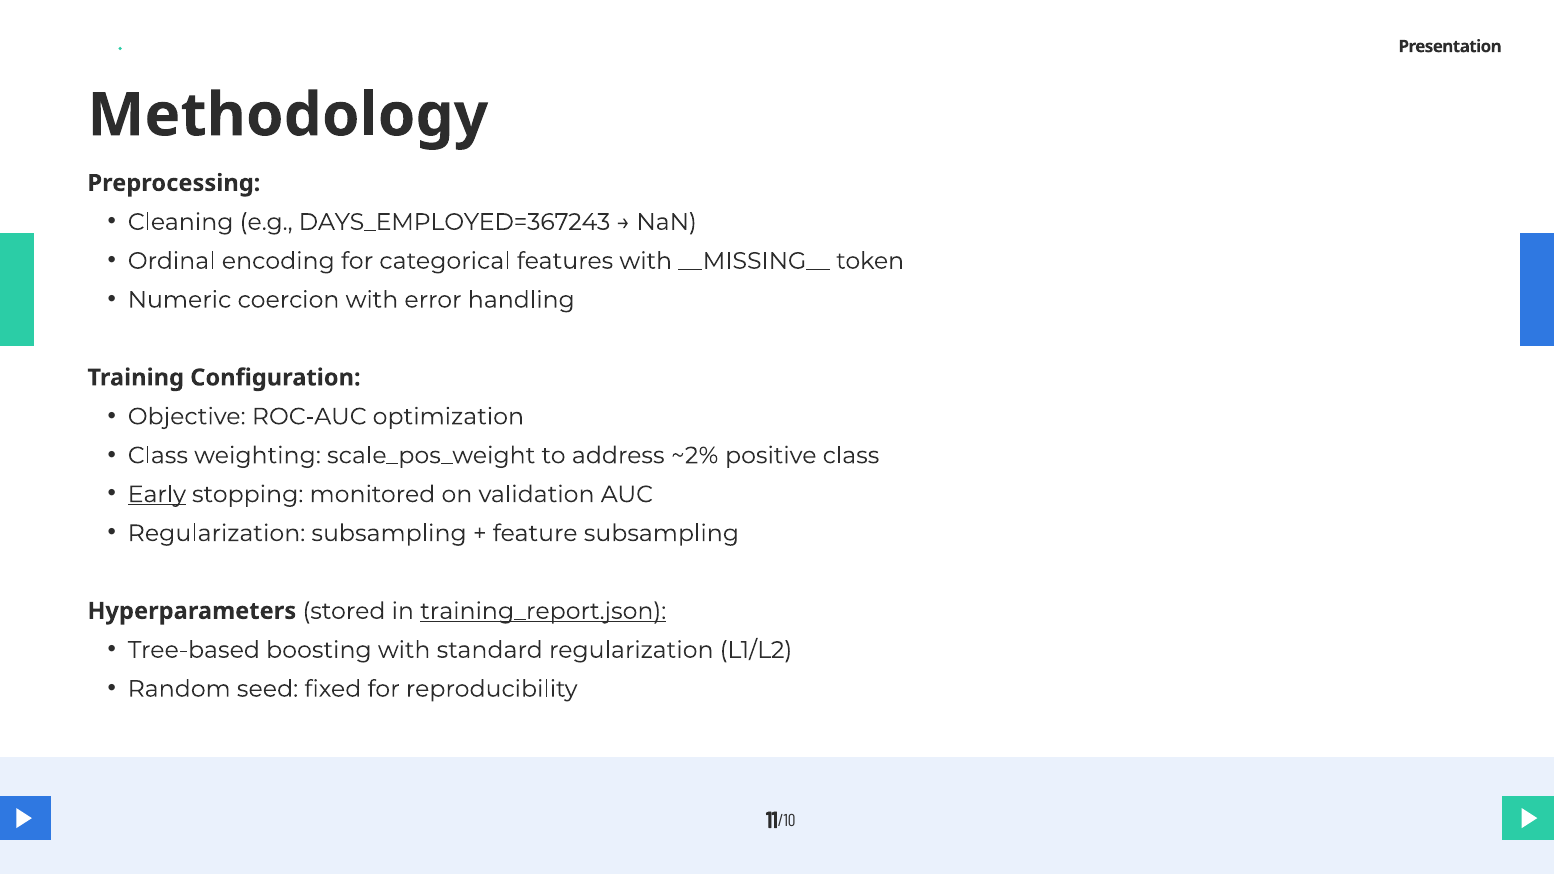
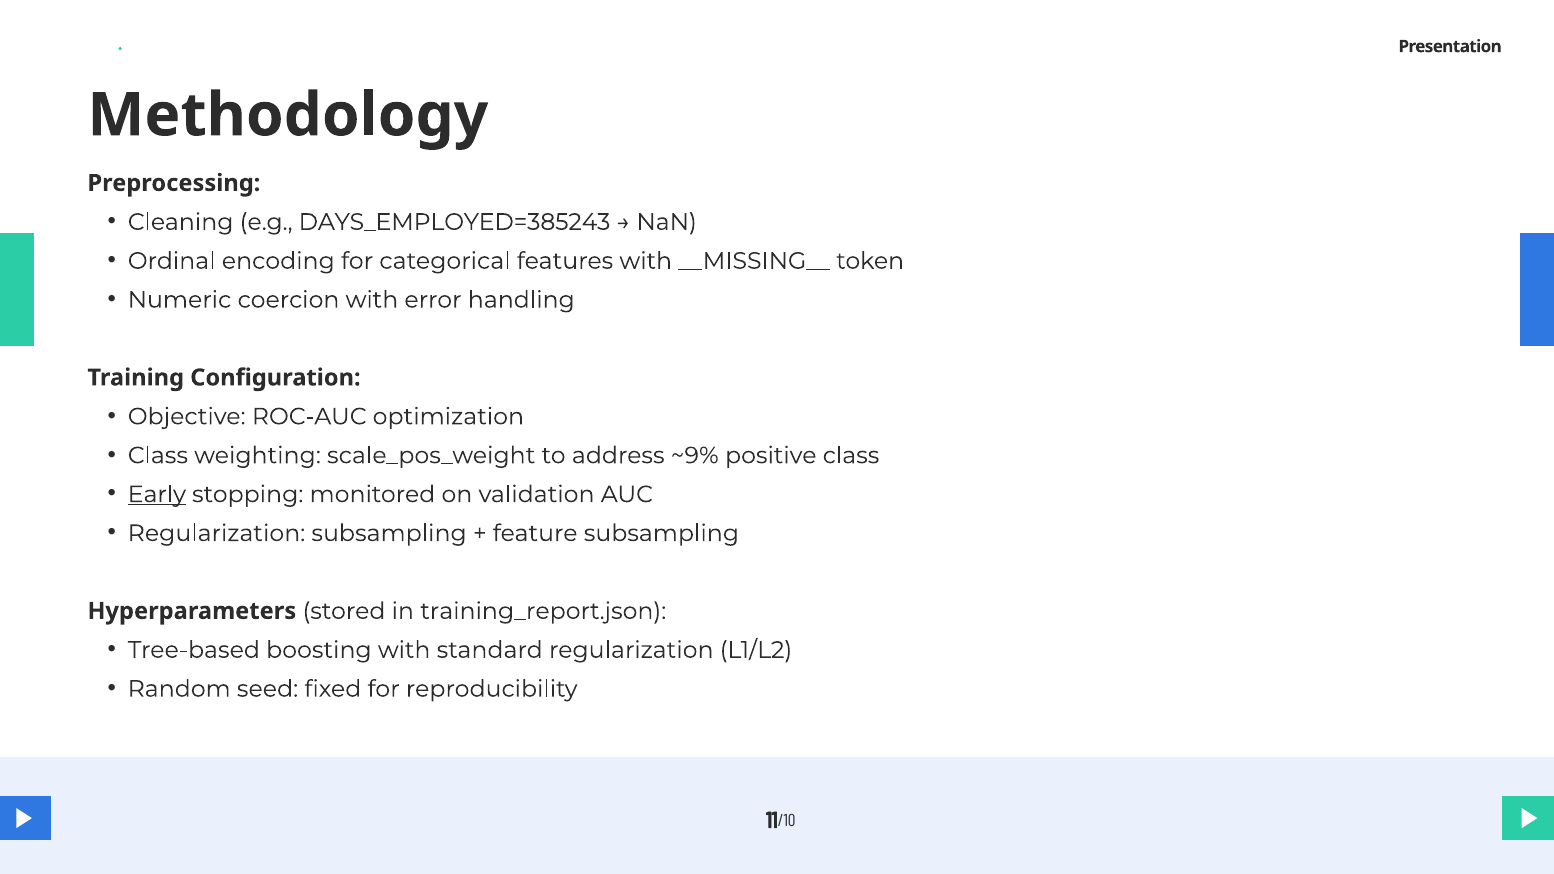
DAYS_EMPLOYED=367243: DAYS_EMPLOYED=367243 -> DAYS_EMPLOYED=385243
~2%: ~2% -> ~9%
training_report.json underline: present -> none
